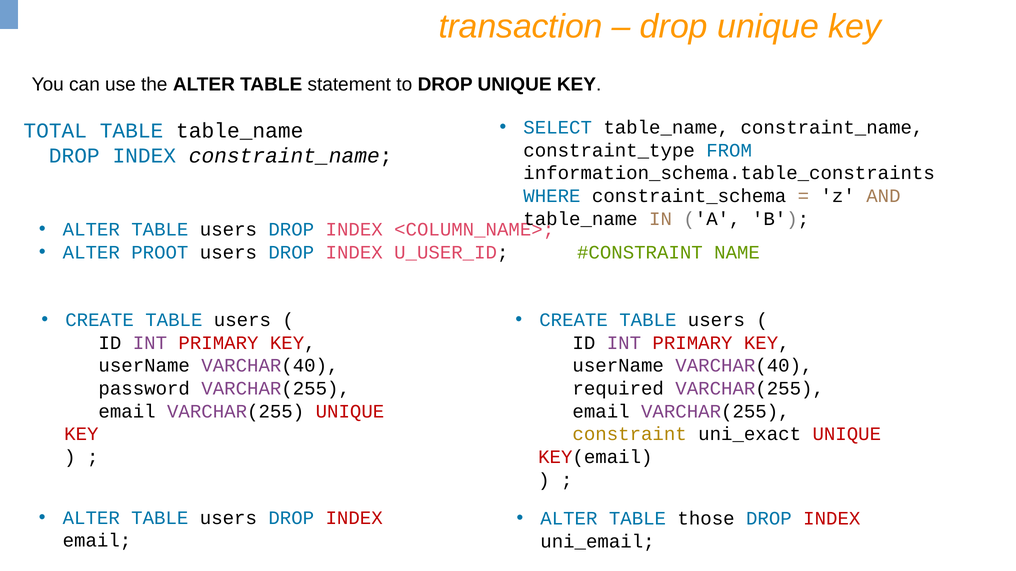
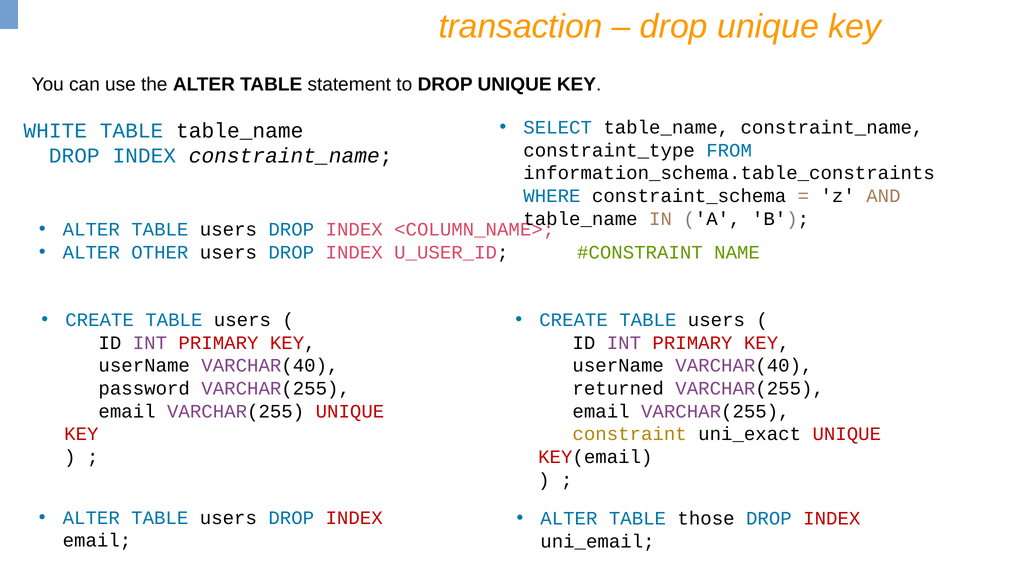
TOTAL: TOTAL -> WHITE
PROOT: PROOT -> OTHER
required: required -> returned
